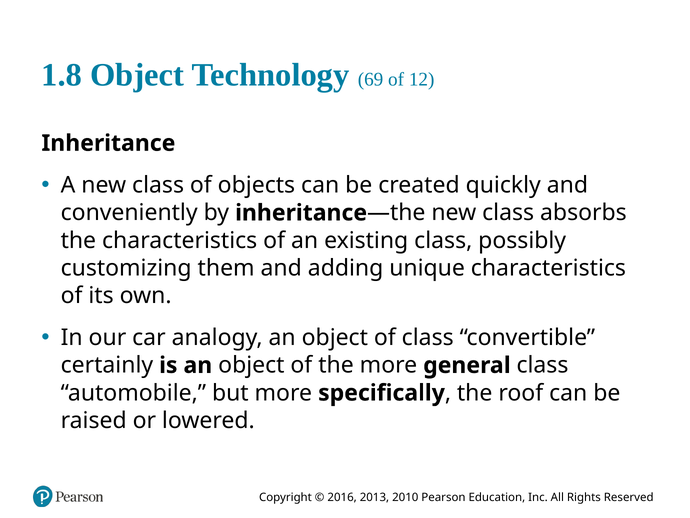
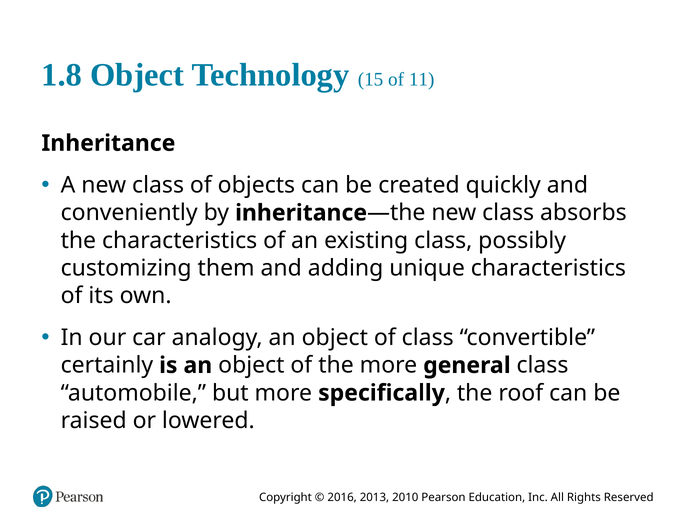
69: 69 -> 15
12: 12 -> 11
